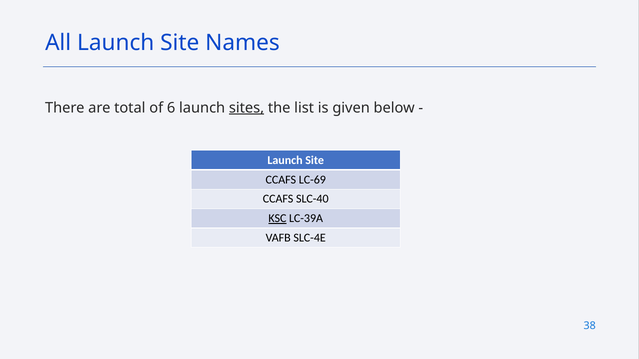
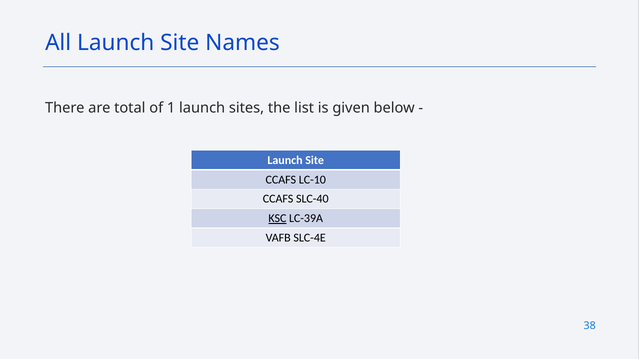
6: 6 -> 1
sites underline: present -> none
LC-69: LC-69 -> LC-10
